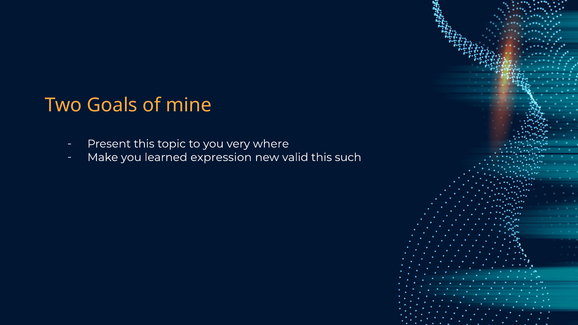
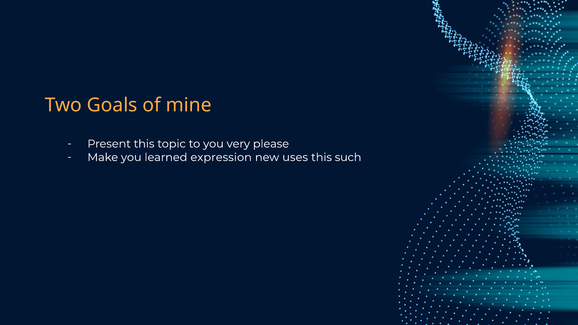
where: where -> please
valid: valid -> uses
